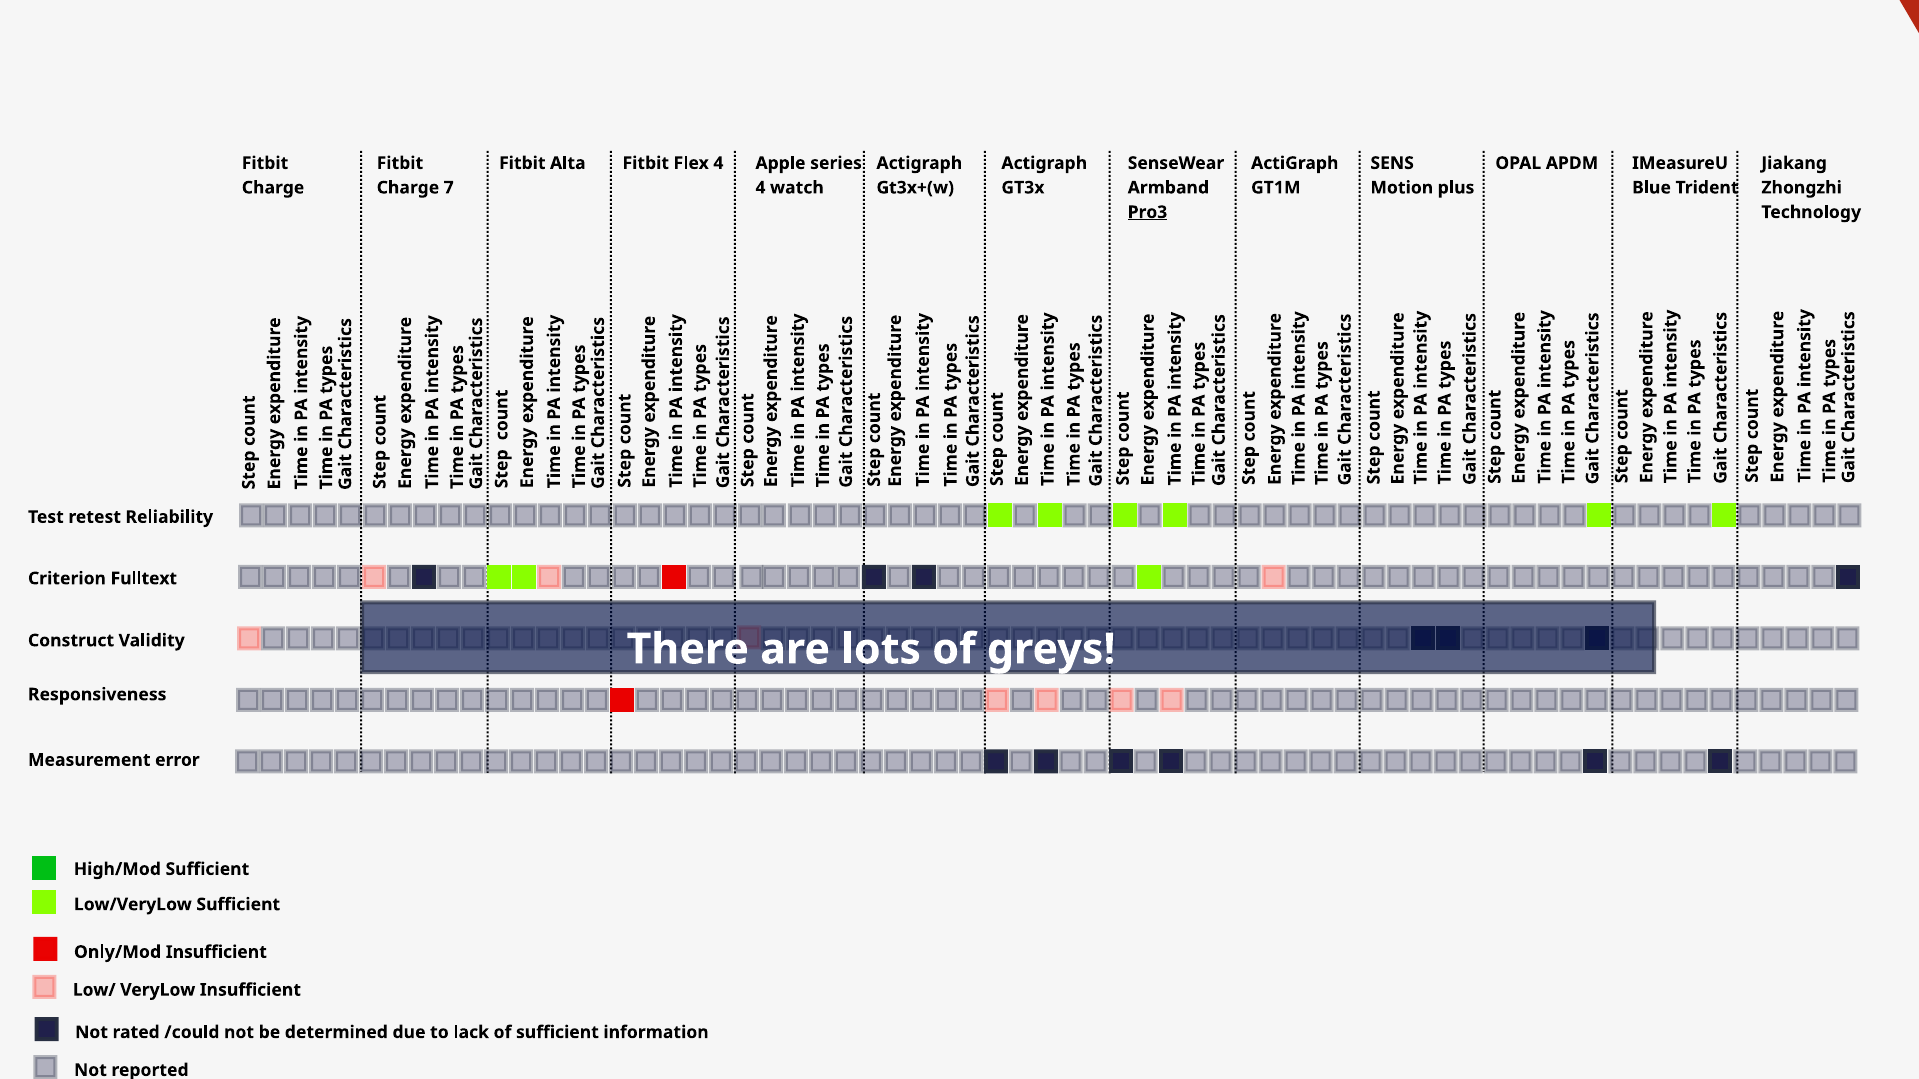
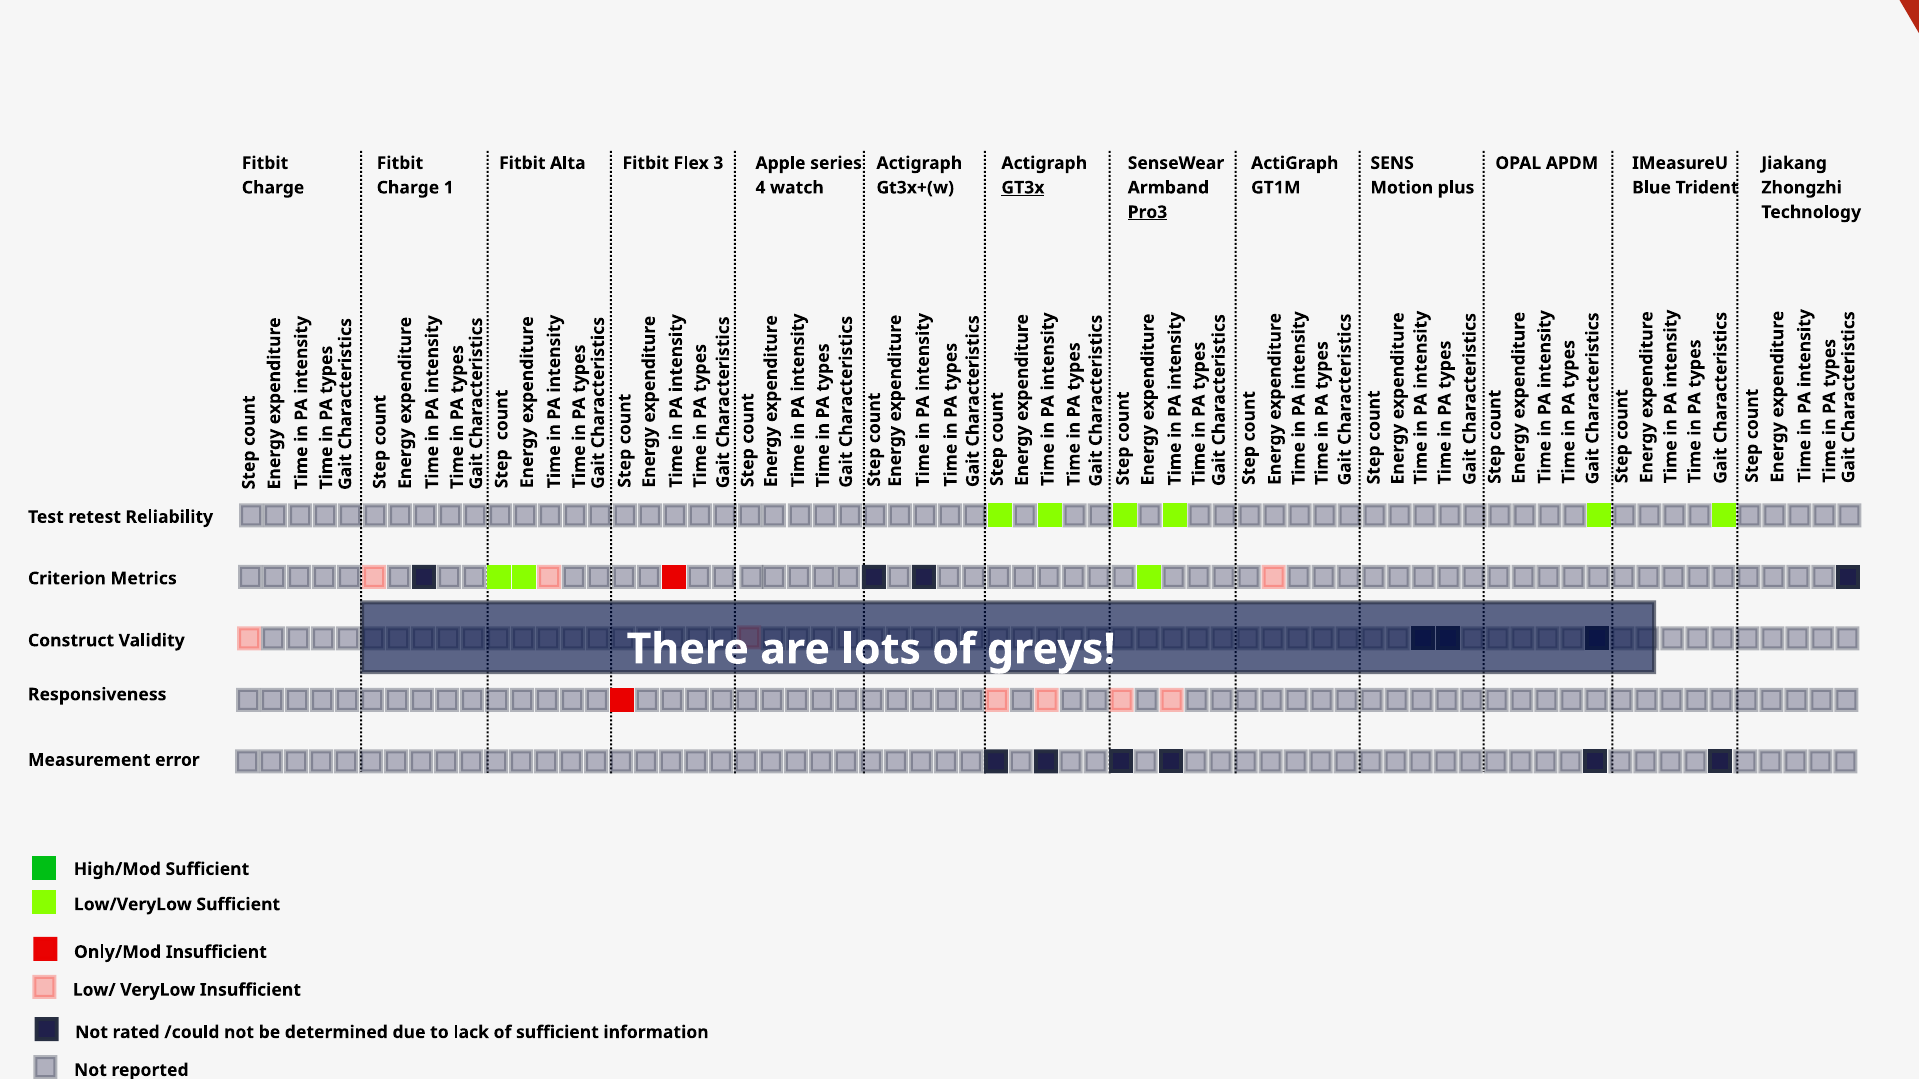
Flex 4: 4 -> 3
7: 7 -> 1
GT3x underline: none -> present
Fulltext: Fulltext -> Metrics
